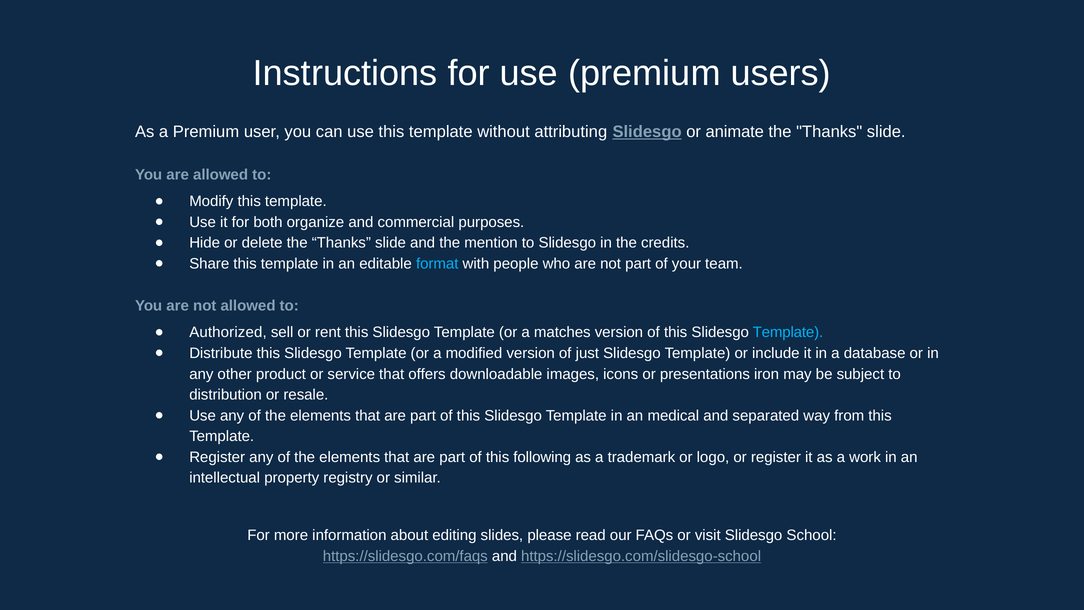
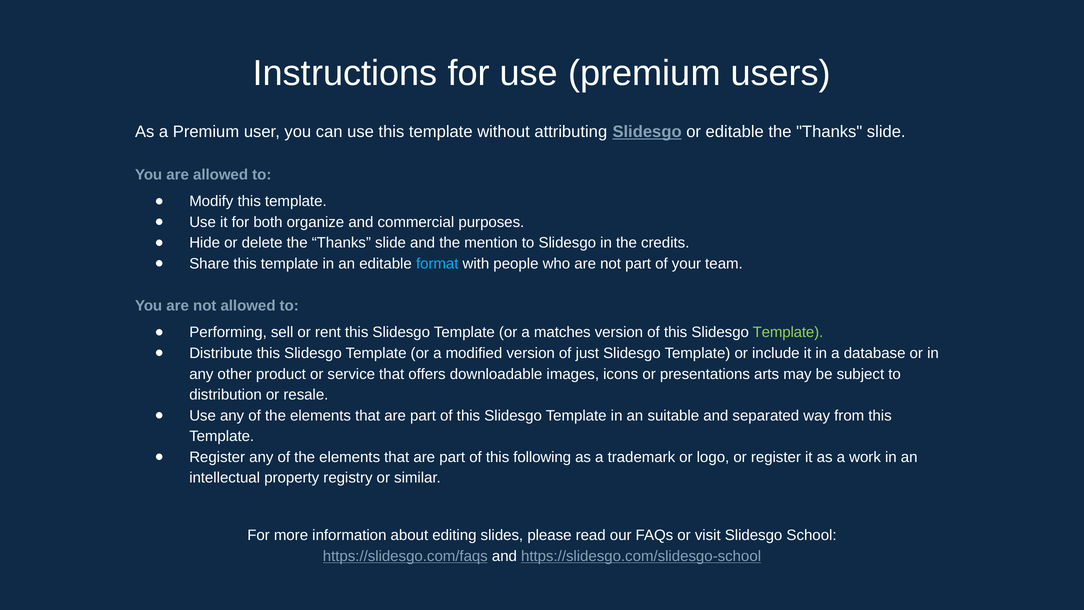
or animate: animate -> editable
Authorized: Authorized -> Performing
Template at (788, 332) colour: light blue -> light green
iron: iron -> arts
medical: medical -> suitable
